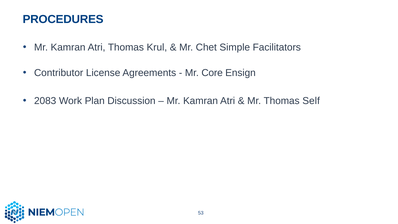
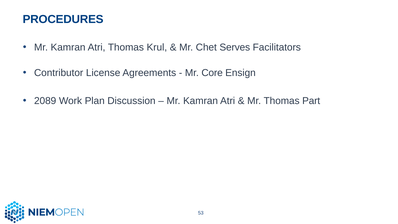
Simple: Simple -> Serves
2083: 2083 -> 2089
Self: Self -> Part
